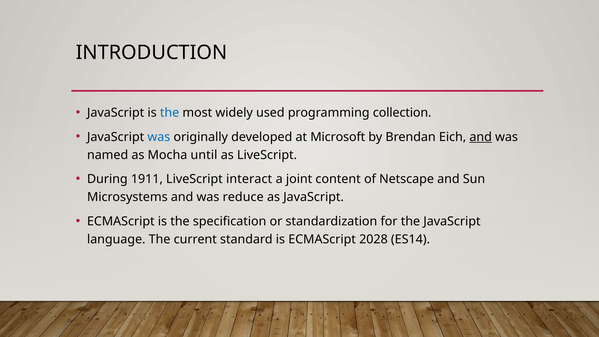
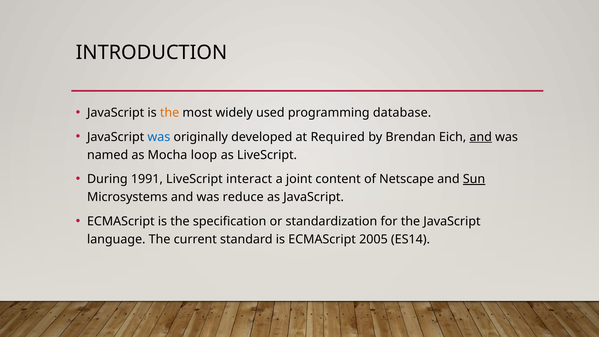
the at (170, 113) colour: blue -> orange
collection: collection -> database
Microsoft: Microsoft -> Required
until: until -> loop
1911: 1911 -> 1991
Sun underline: none -> present
2028: 2028 -> 2005
